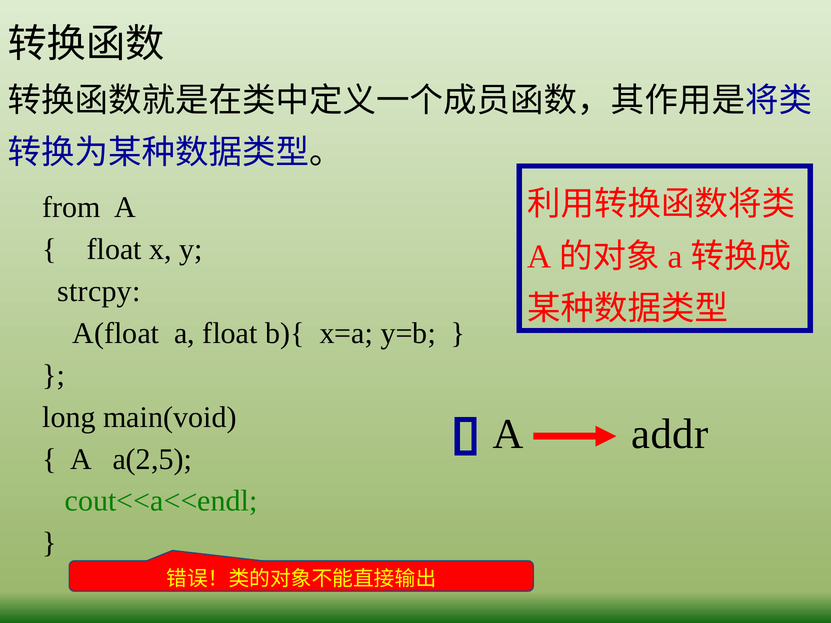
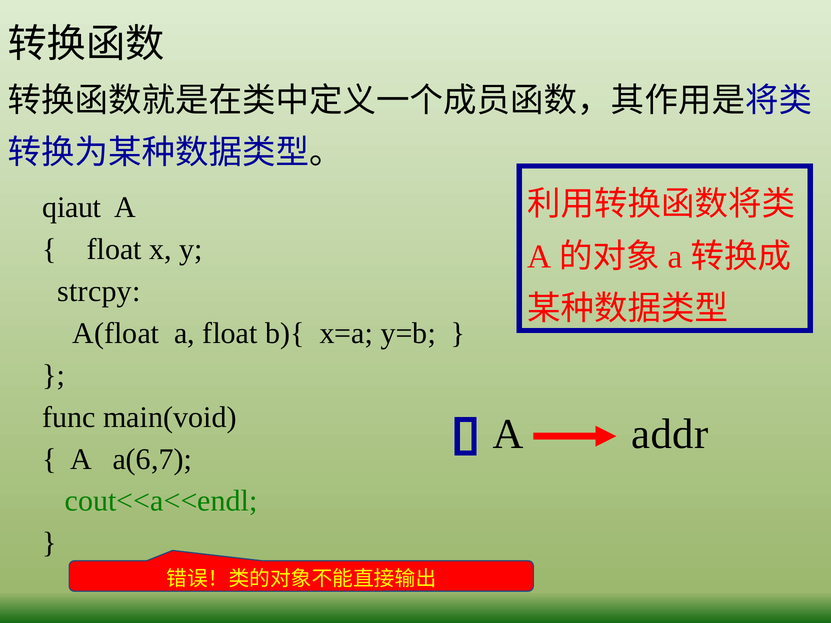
from: from -> qiaut
long: long -> func
a(2,5: a(2,5 -> a(6,7
